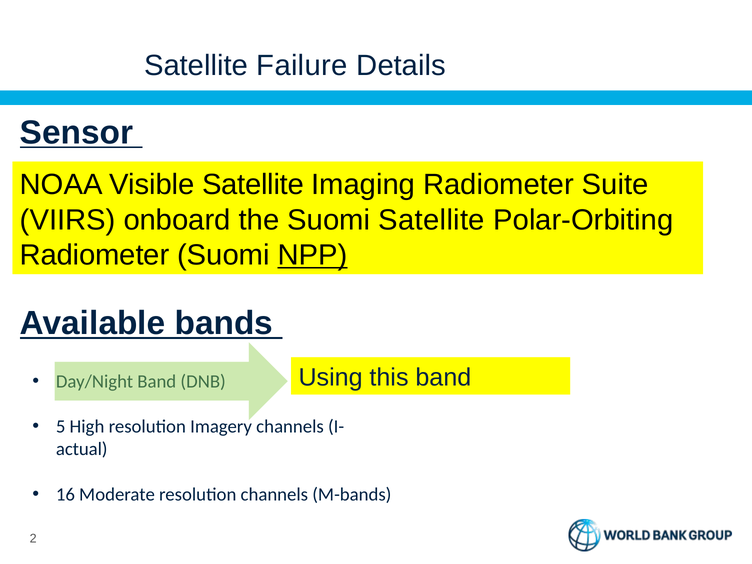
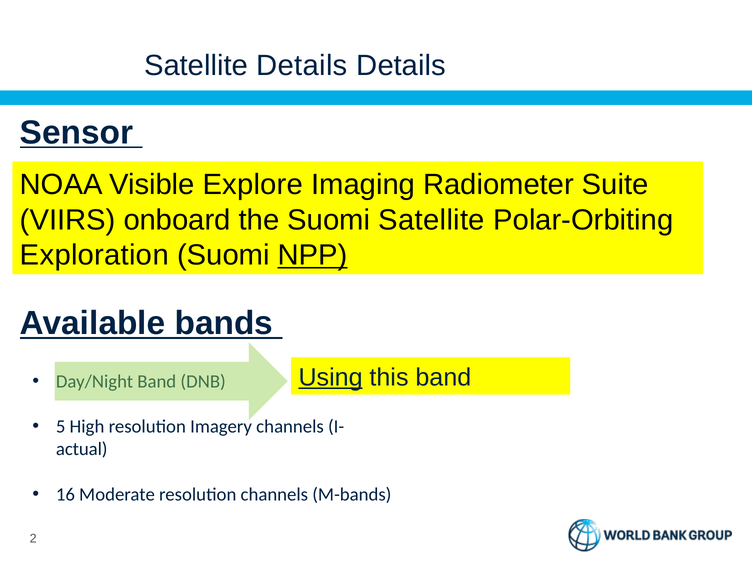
Satellite Failure: Failure -> Details
Visible Satellite: Satellite -> Explore
Radiometer at (95, 255): Radiometer -> Exploration
Using underline: none -> present
